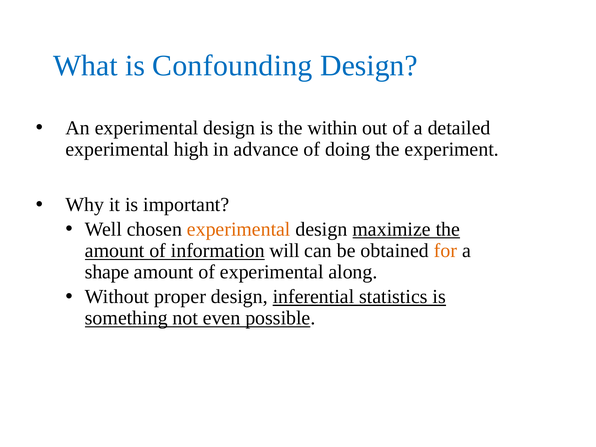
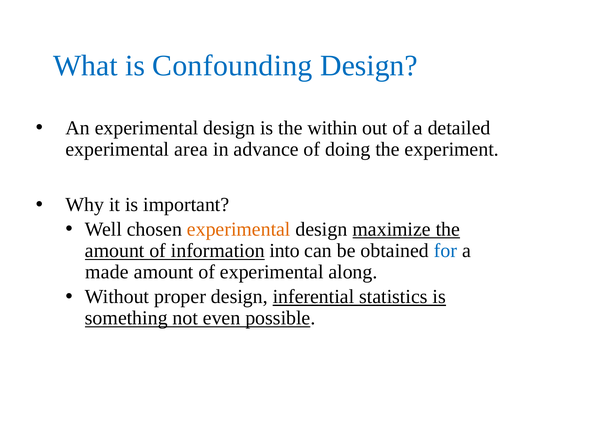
high: high -> area
will: will -> into
for colour: orange -> blue
shape: shape -> made
